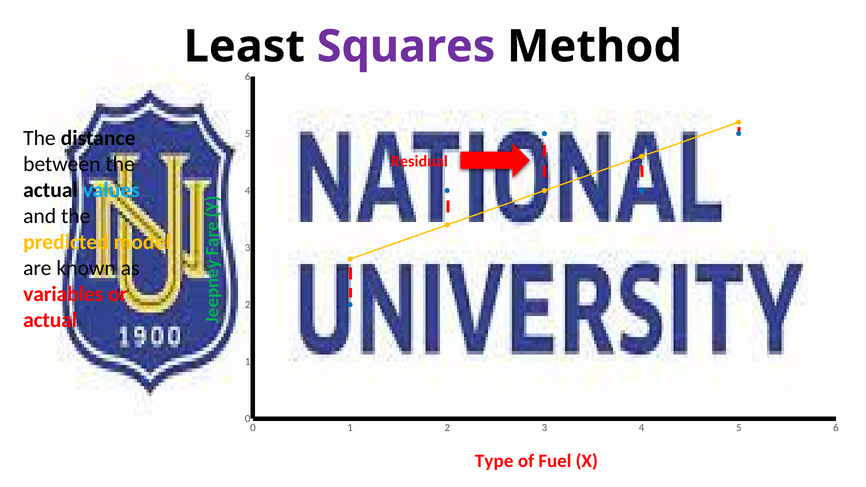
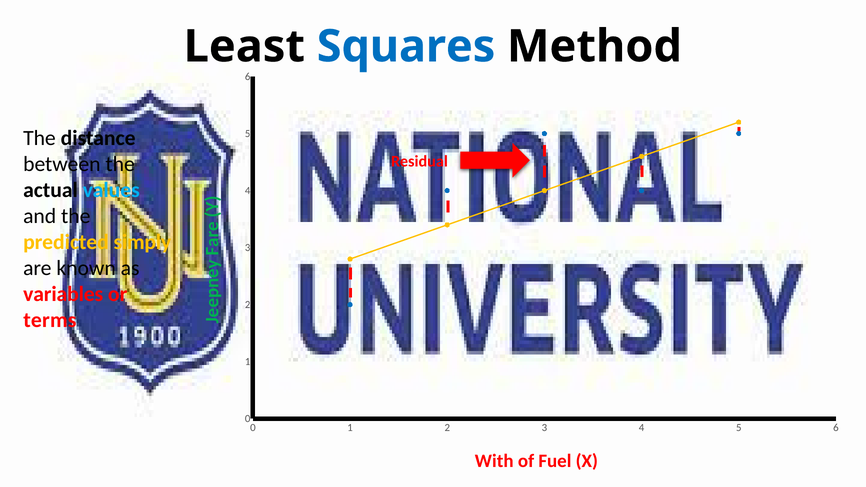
Squares colour: purple -> blue
model: model -> simply
actual at (50, 320): actual -> terms
Type: Type -> With
